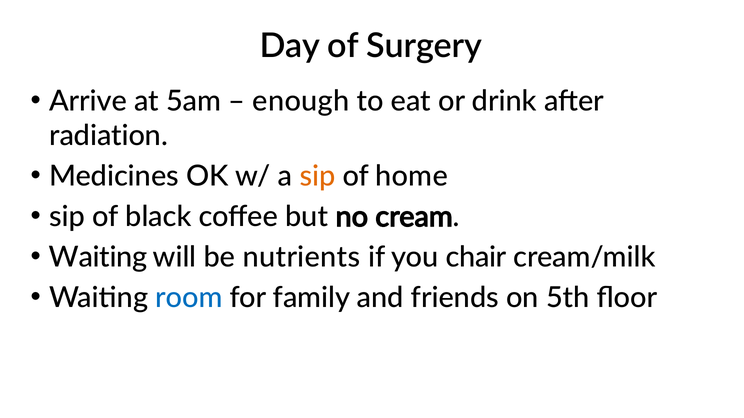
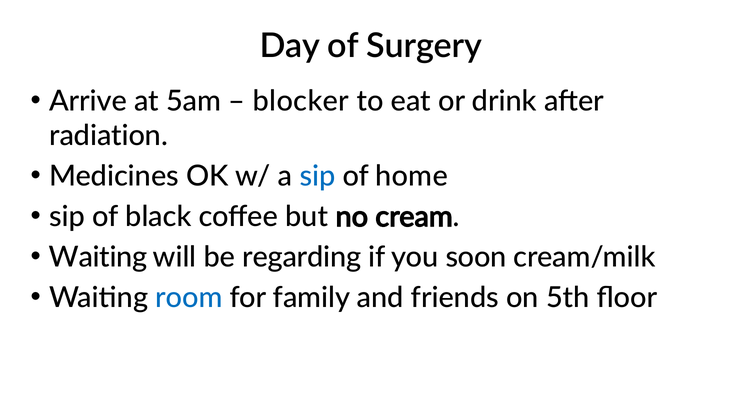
enough: enough -> blocker
sip at (318, 177) colour: orange -> blue
nutrients: nutrients -> regarding
chair: chair -> soon
